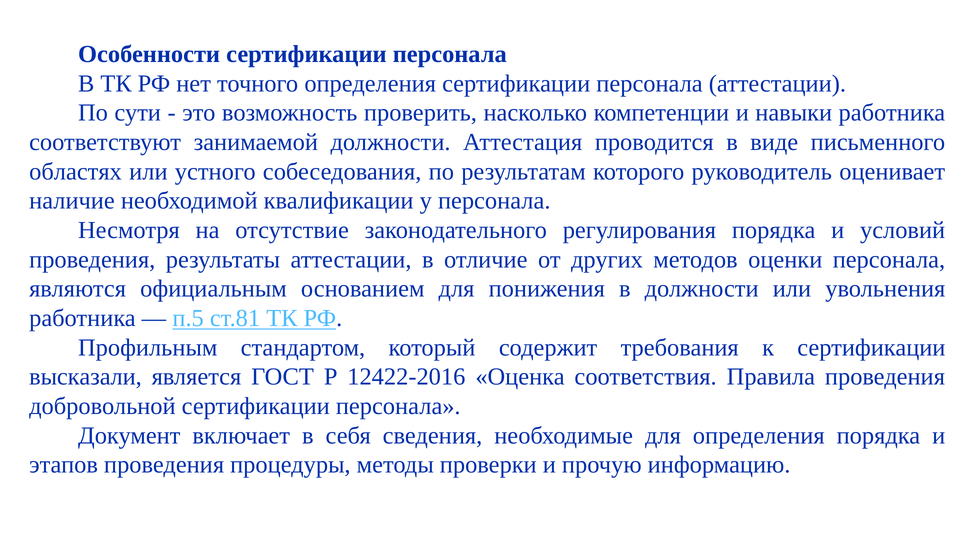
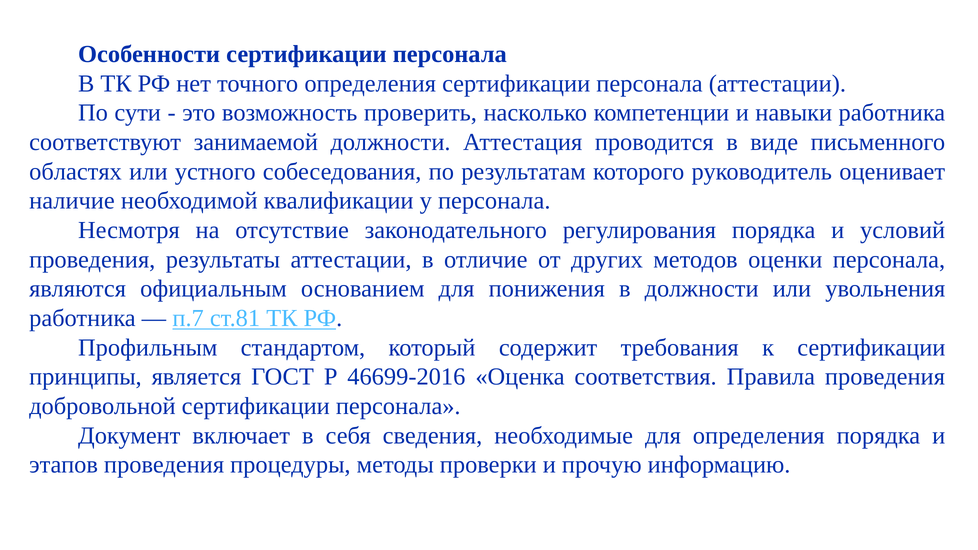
п.5: п.5 -> п.7
высказали: высказали -> принципы
12422-2016: 12422-2016 -> 46699-2016
